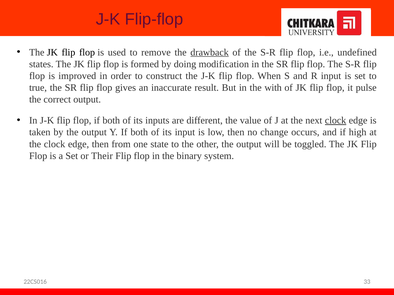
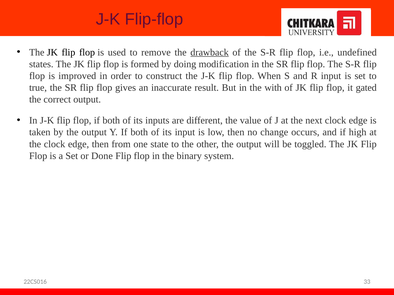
pulse: pulse -> gated
clock at (336, 121) underline: present -> none
Their: Their -> Done
